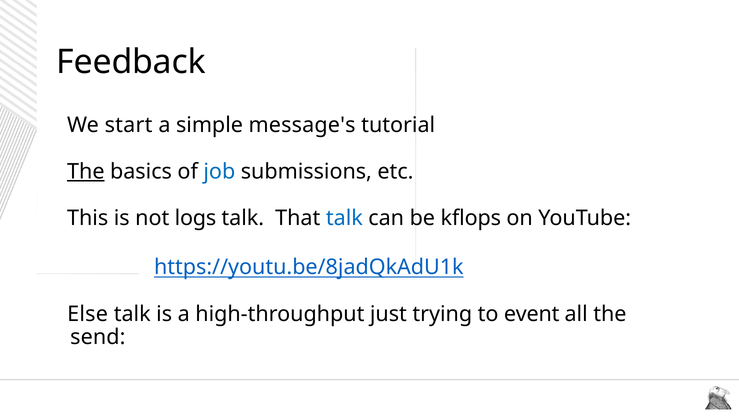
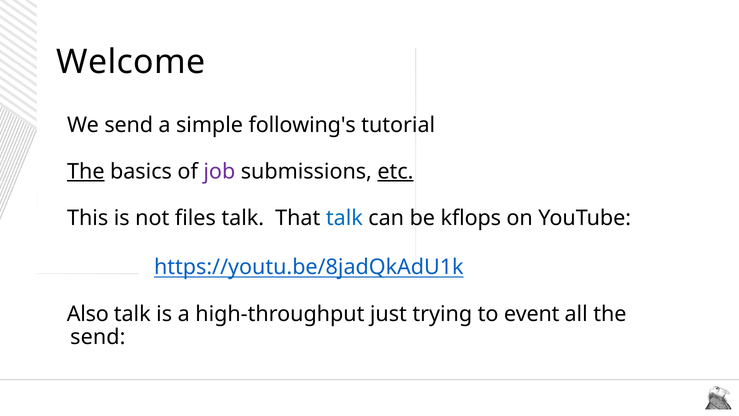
Feedback: Feedback -> Welcome
We start: start -> send
message's: message's -> following's
job colour: blue -> purple
etc underline: none -> present
logs: logs -> files
Else: Else -> Also
